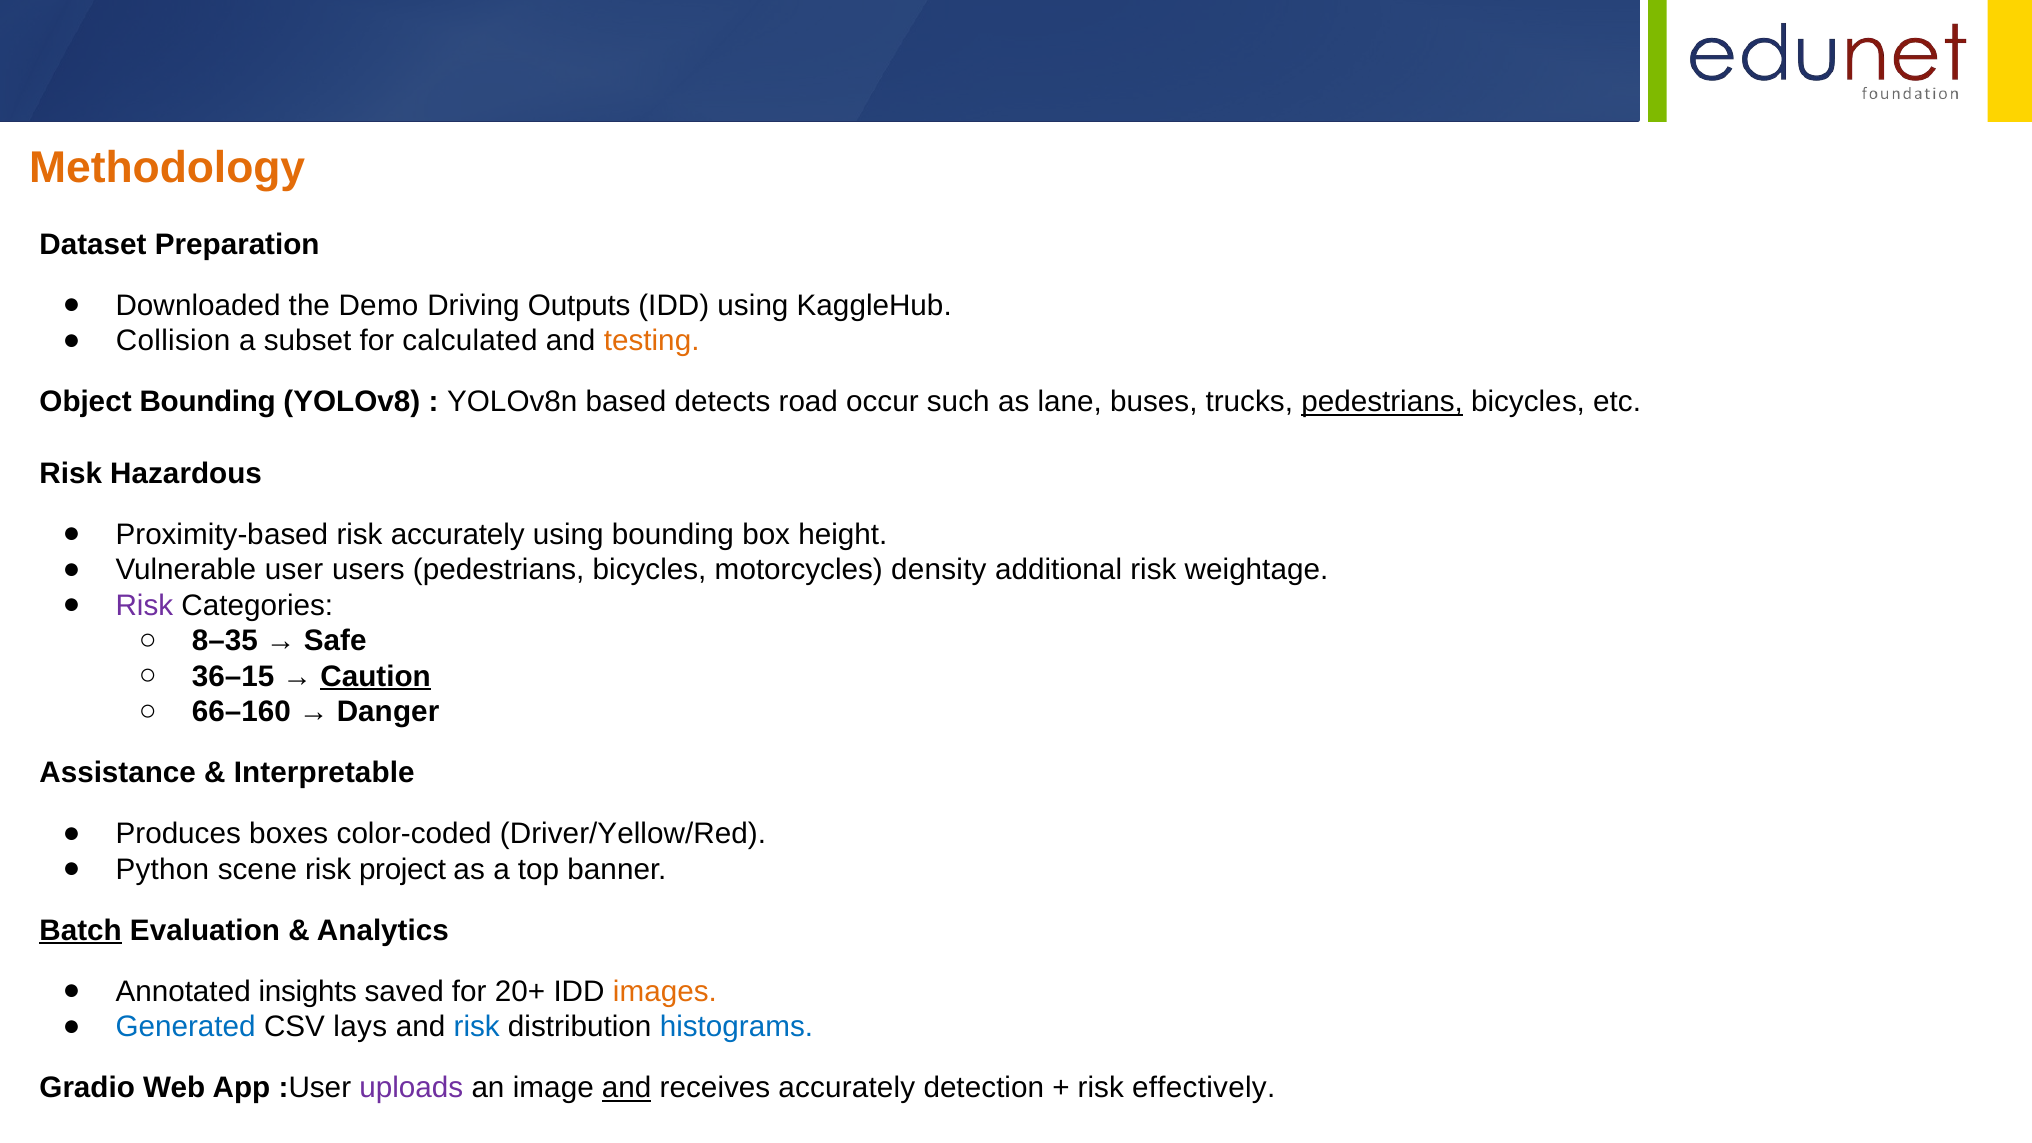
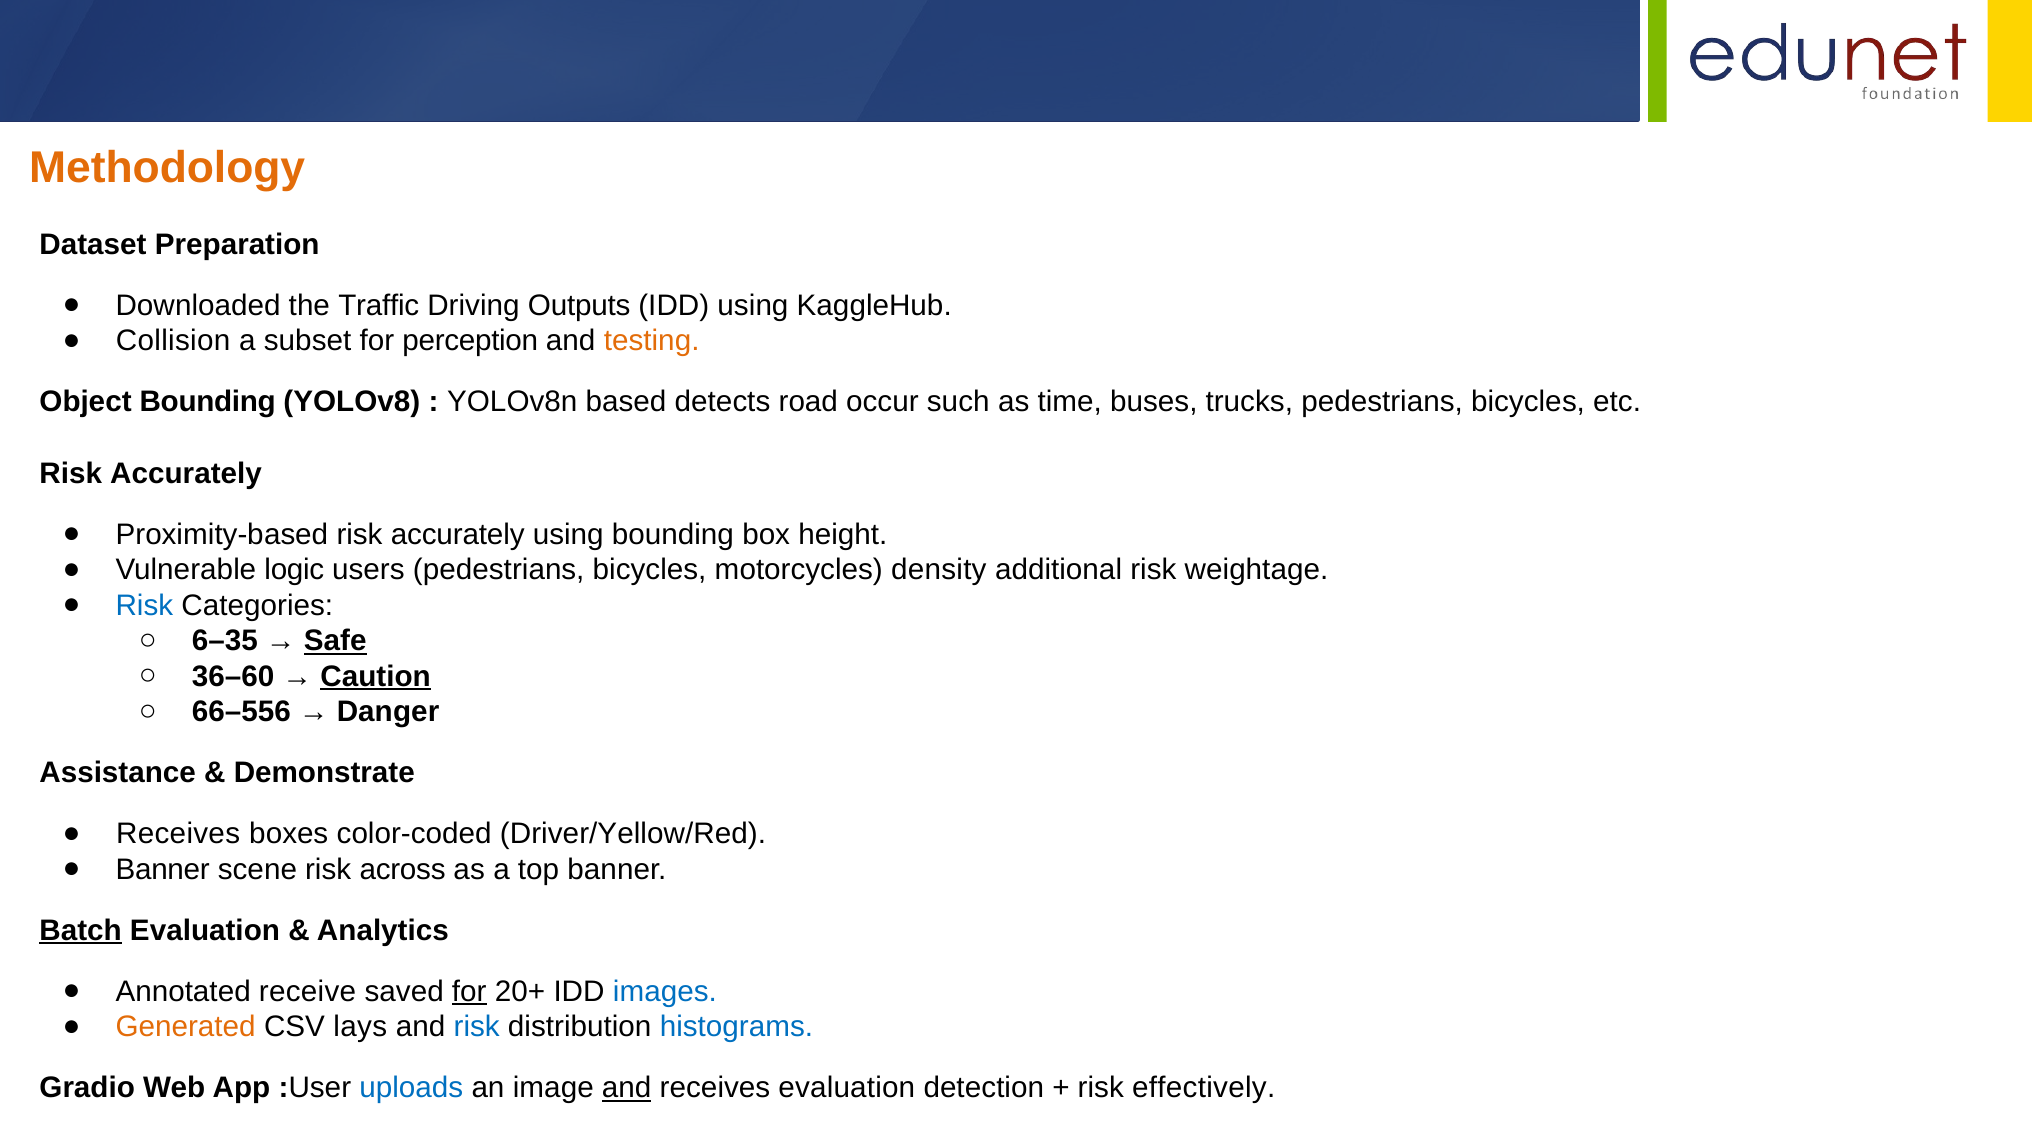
Demo: Demo -> Traffic
calculated: calculated -> perception
lane: lane -> time
pedestrians at (1382, 402) underline: present -> none
Hazardous at (186, 473): Hazardous -> Accurately
user: user -> logic
Risk at (144, 605) colour: purple -> blue
8–35: 8–35 -> 6–35
Safe underline: none -> present
36–15: 36–15 -> 36–60
66–160: 66–160 -> 66–556
Interpretable: Interpretable -> Demonstrate
Produces at (178, 834): Produces -> Receives
Python at (162, 870): Python -> Banner
project: project -> across
insights: insights -> receive
for at (469, 992) underline: none -> present
images colour: orange -> blue
Generated colour: blue -> orange
uploads colour: purple -> blue
receives accurately: accurately -> evaluation
